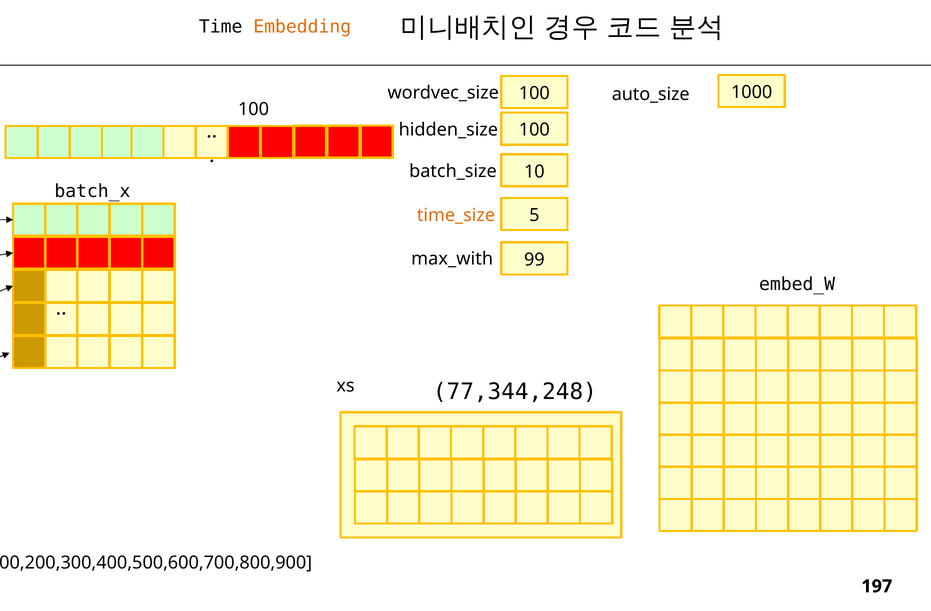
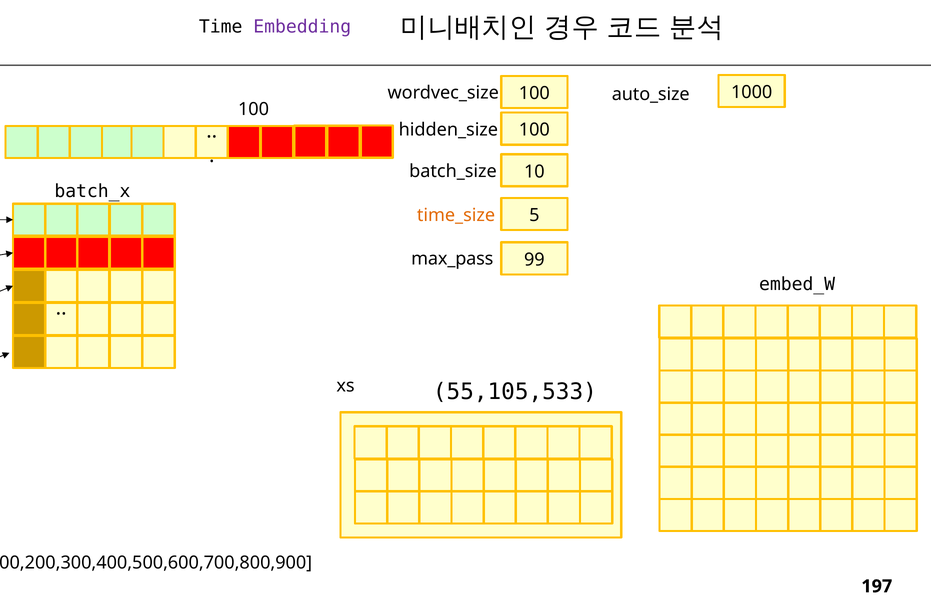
Embedding colour: orange -> purple
max_with: max_with -> max_pass
77,344,248: 77,344,248 -> 55,105,533
